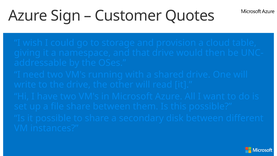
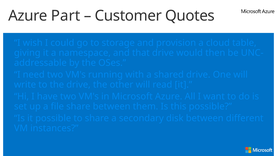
Sign: Sign -> Part
